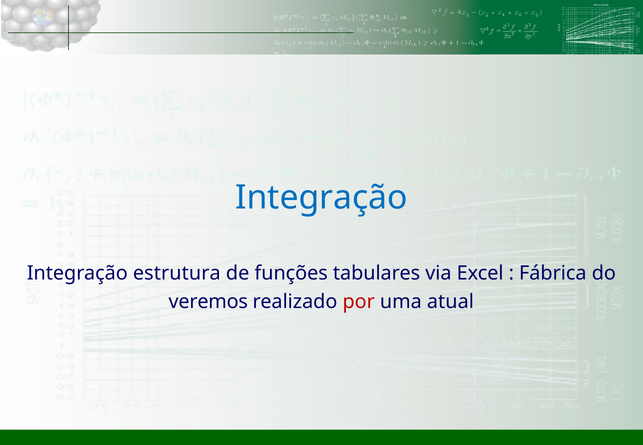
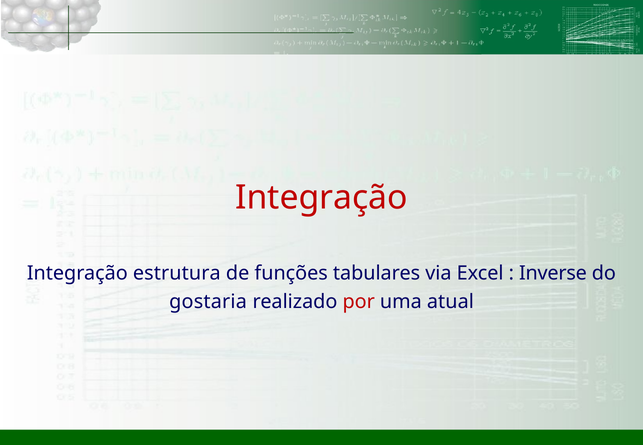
Integração at (321, 198) colour: blue -> red
Fábrica: Fábrica -> Inverse
veremos: veremos -> gostaria
